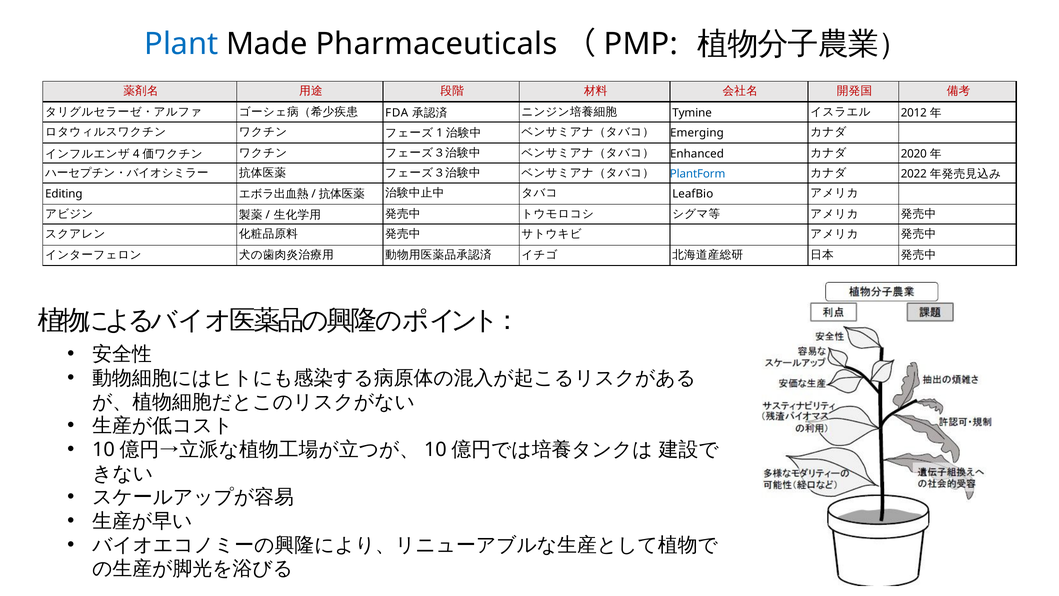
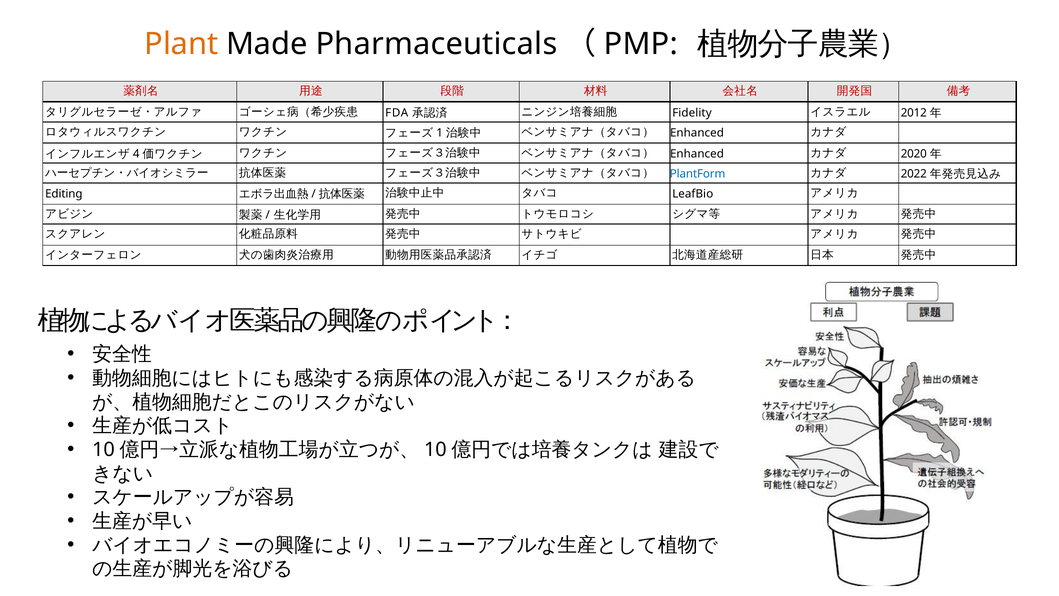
Plant colour: blue -> orange
Tymine: Tymine -> Fidelity
Emerging at (697, 133): Emerging -> Enhanced
